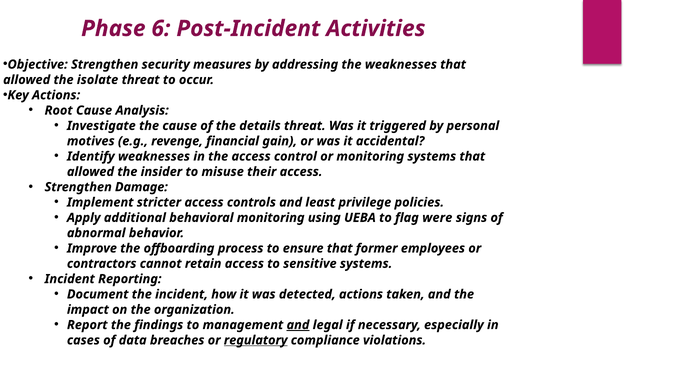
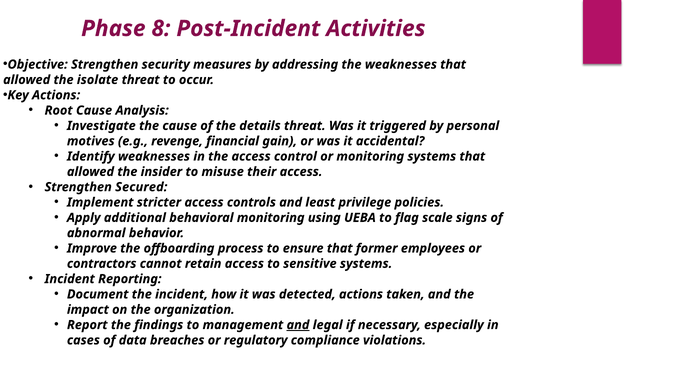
6: 6 -> 8
Damage: Damage -> Secured
were: were -> scale
regulatory underline: present -> none
